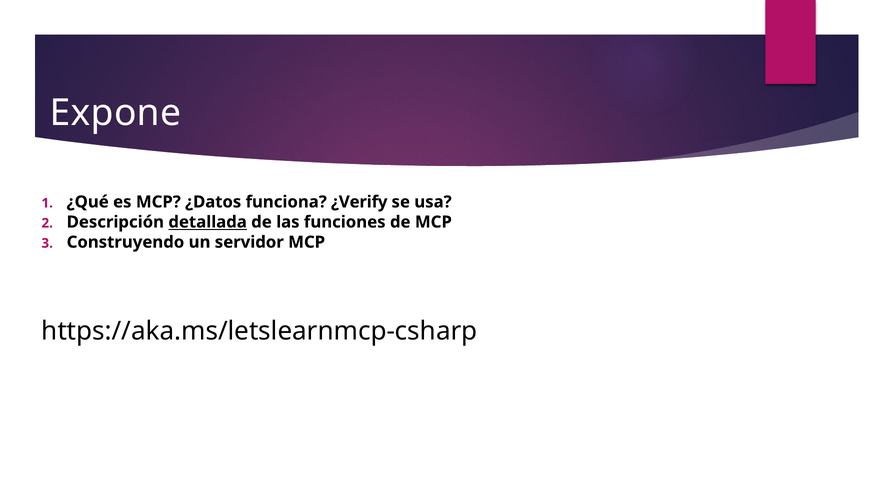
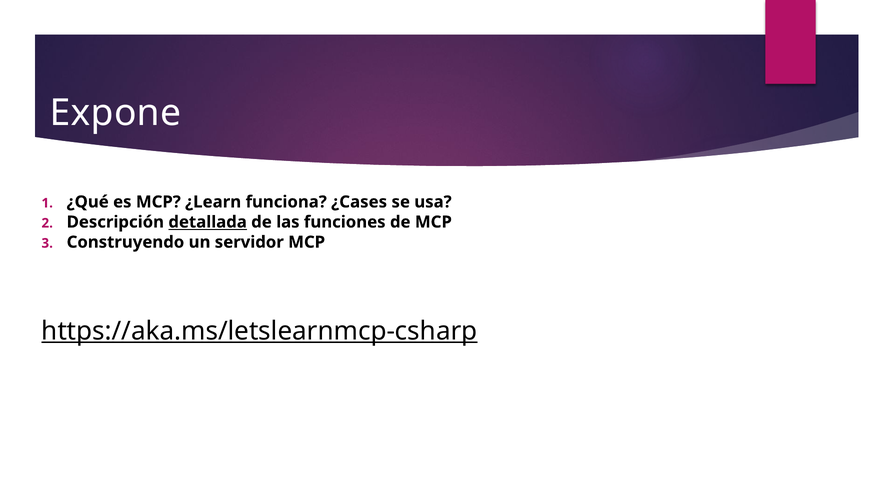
¿Datos: ¿Datos -> ¿Learn
¿Verify: ¿Verify -> ¿Cases
https://aka.ms/letslearnmcp-csharp underline: none -> present
